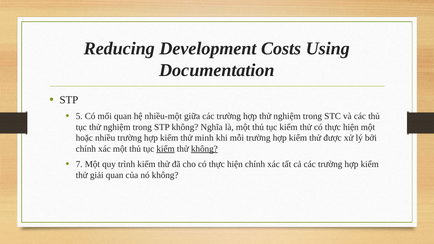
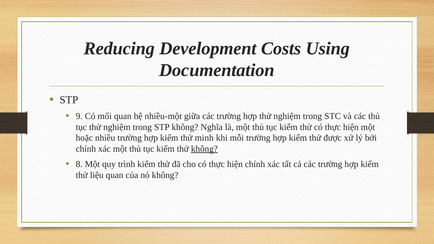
5: 5 -> 9
kiểm at (166, 149) underline: present -> none
7: 7 -> 8
giải: giải -> liệu
